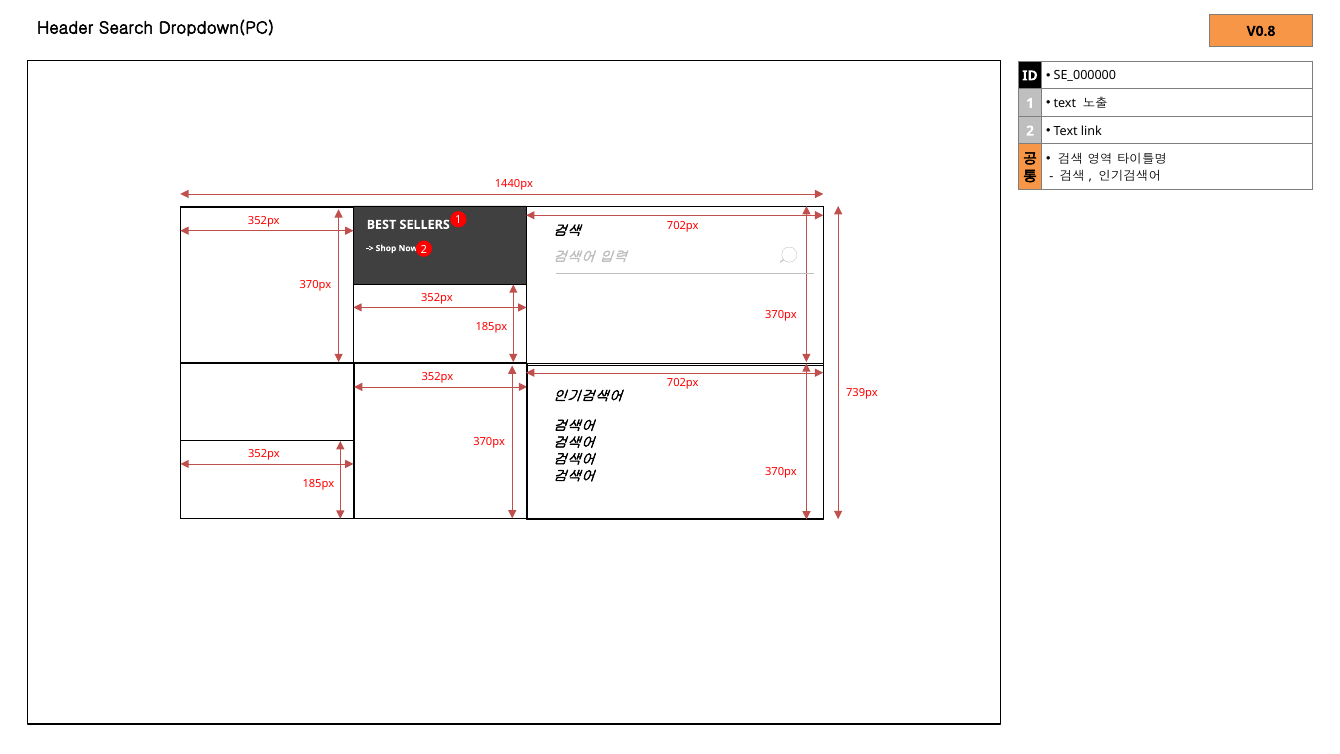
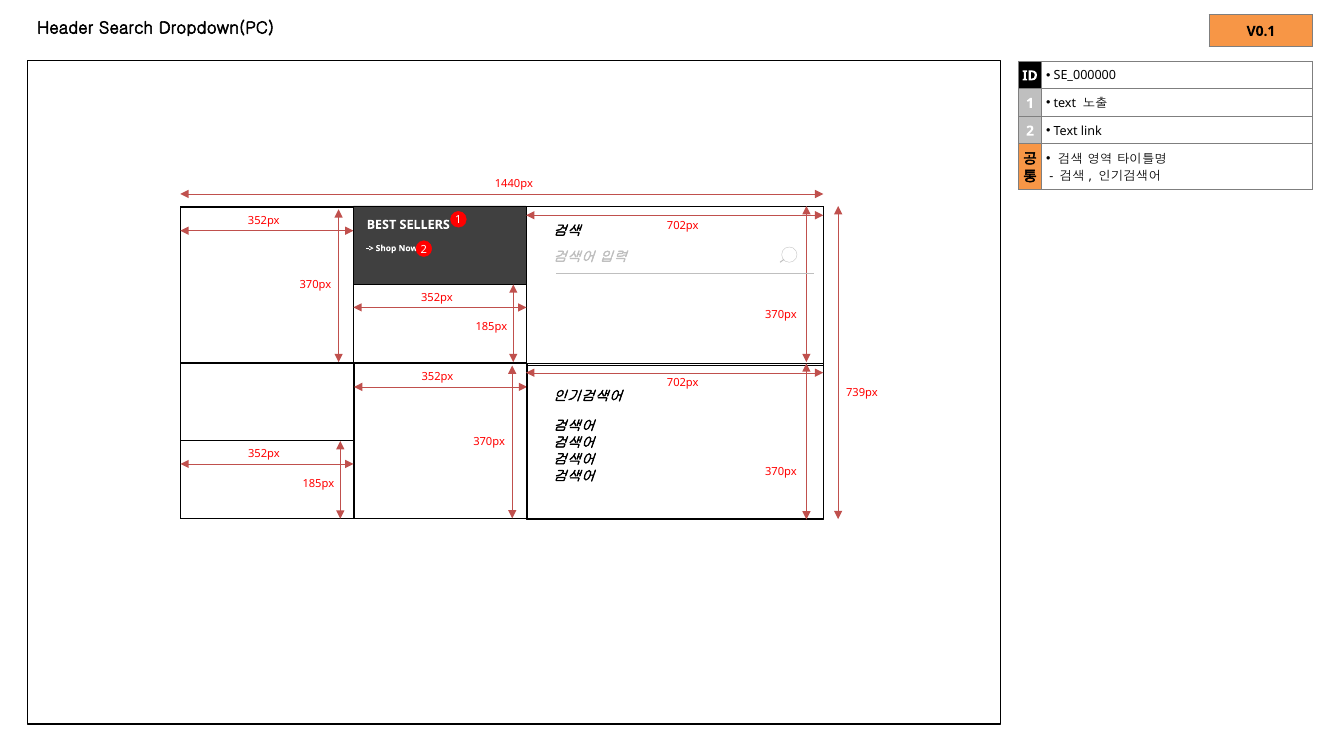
V0.8: V0.8 -> V0.1
